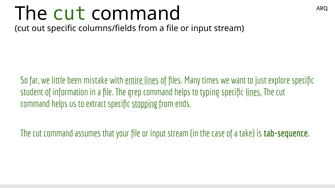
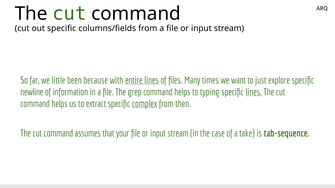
mistake: mistake -> because
student: student -> newline
stopping: stopping -> complex
ends: ends -> then
